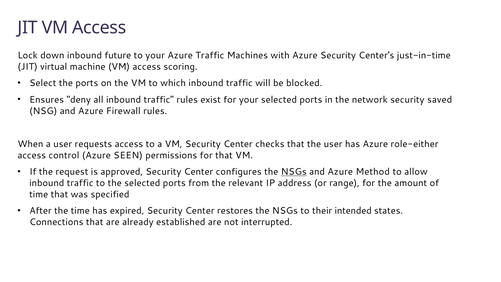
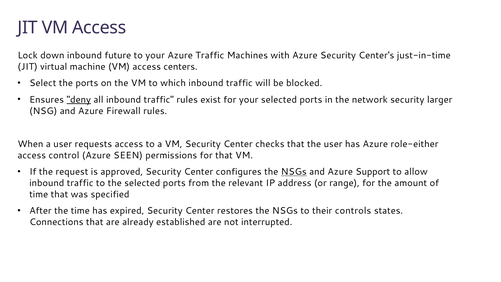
scoring: scoring -> centers
deny underline: none -> present
saved: saved -> larger
Method: Method -> Support
intended: intended -> controls
